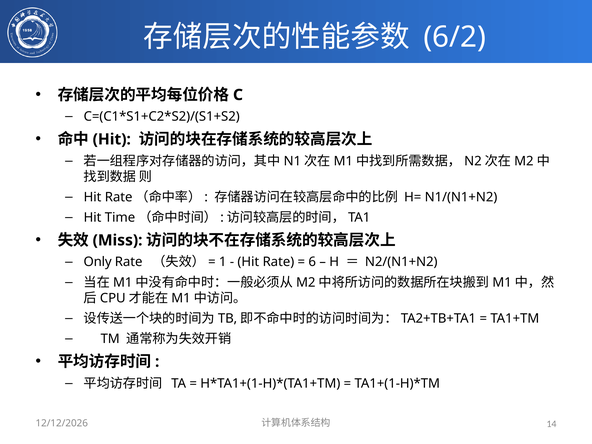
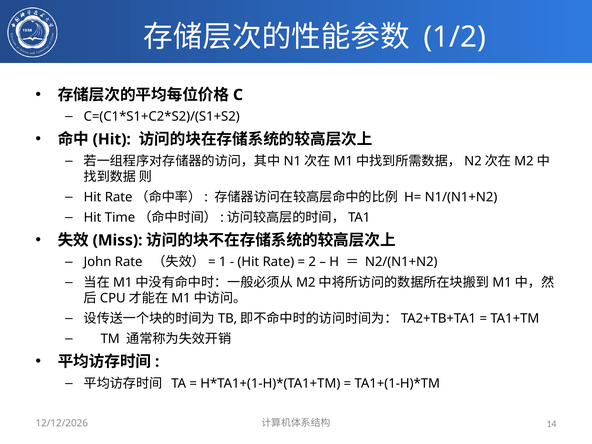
6/2: 6/2 -> 1/2
Only: Only -> John
6: 6 -> 2
